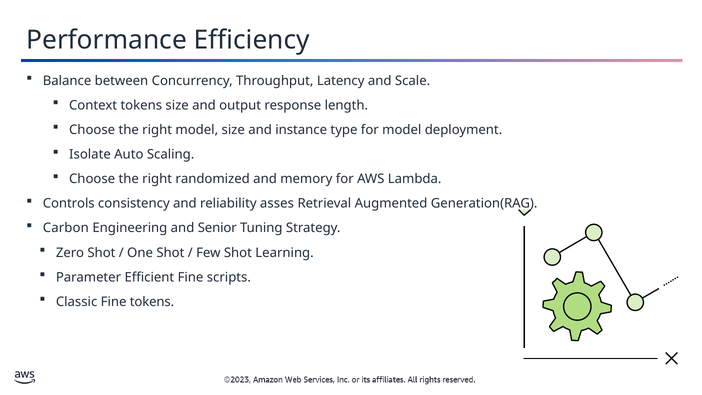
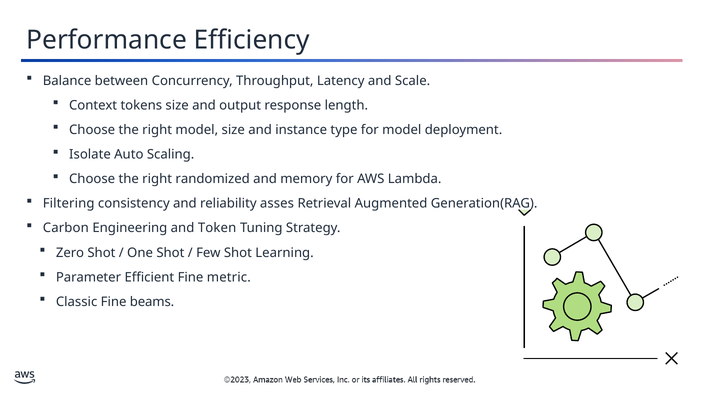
Controls: Controls -> Filtering
Senior: Senior -> Token
scripts: scripts -> metric
Fine tokens: tokens -> beams
